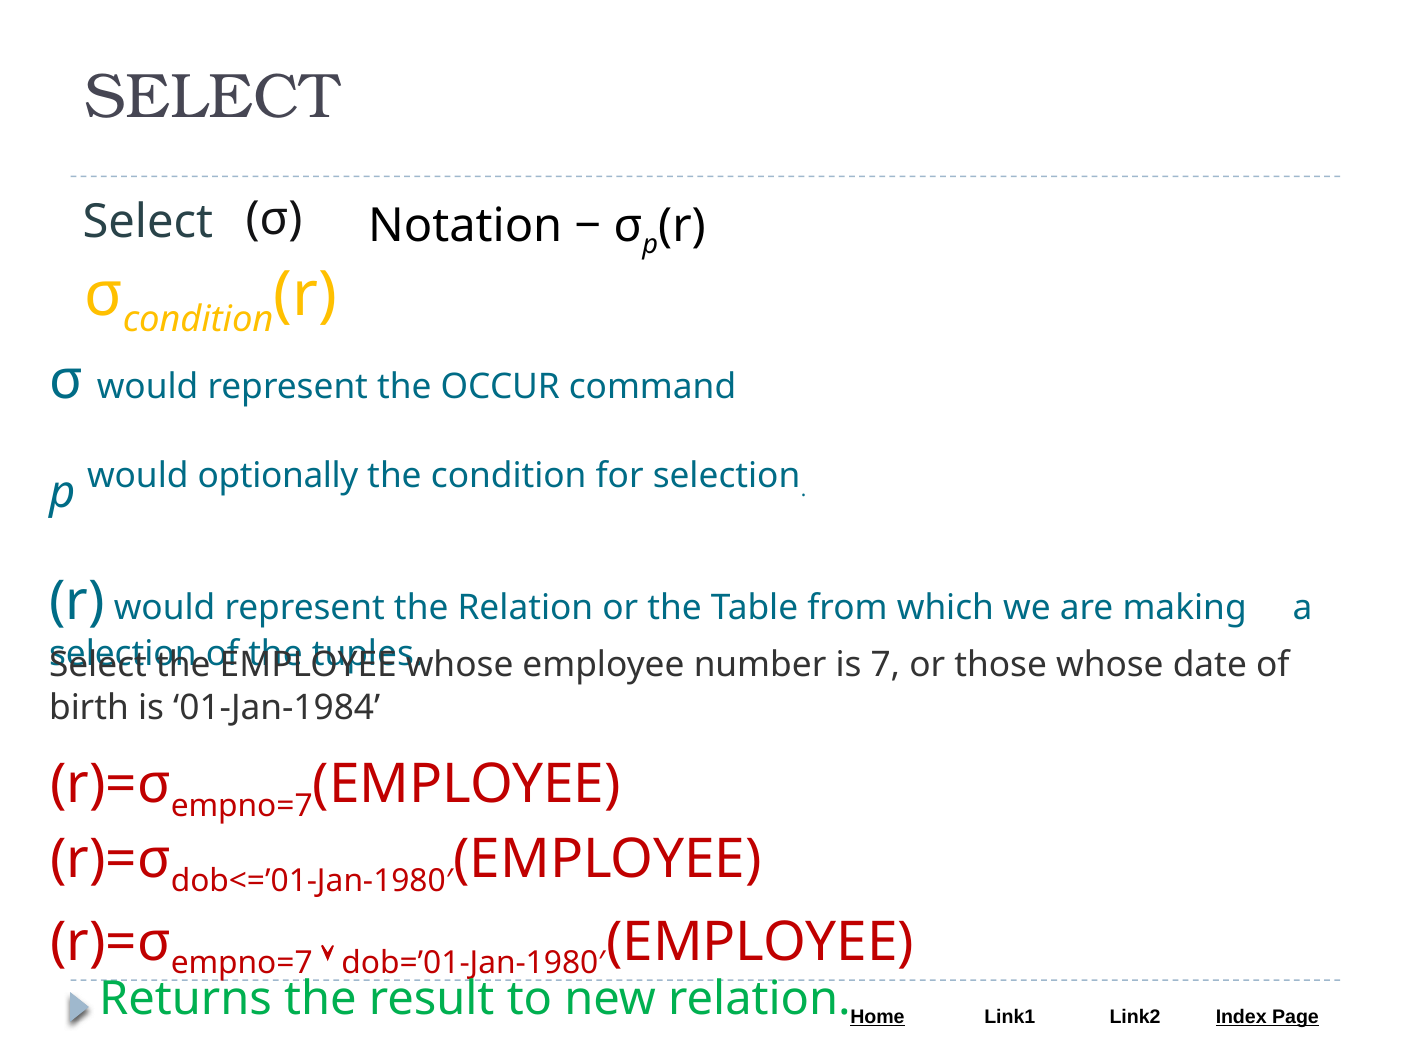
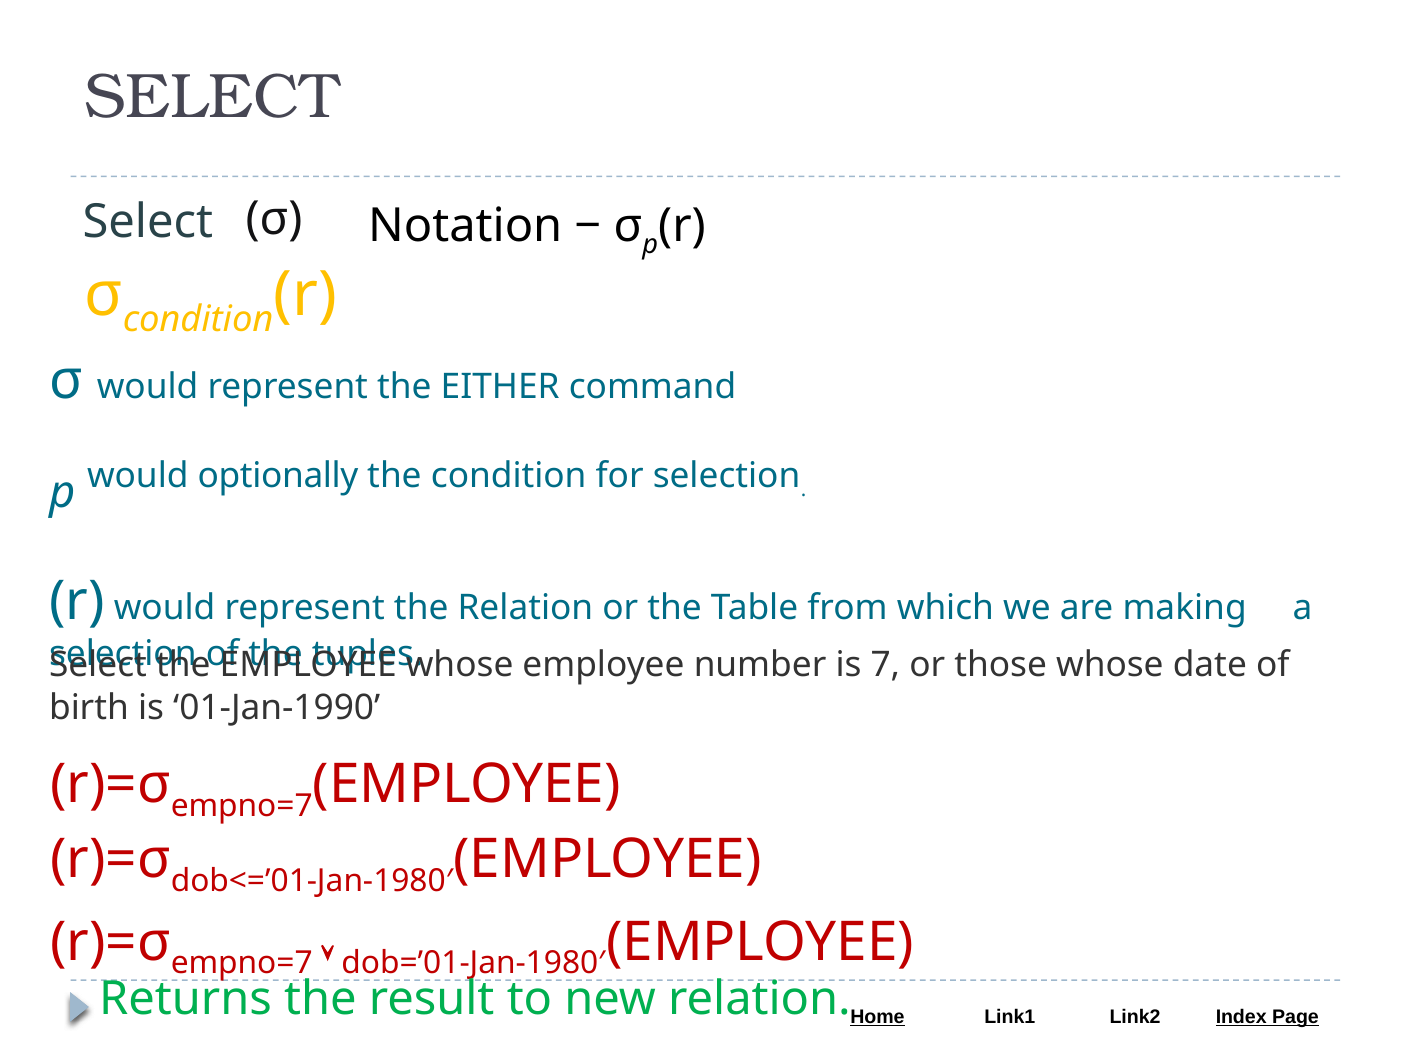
OCCUR: OCCUR -> EITHER
01-Jan-1984: 01-Jan-1984 -> 01-Jan-1990
